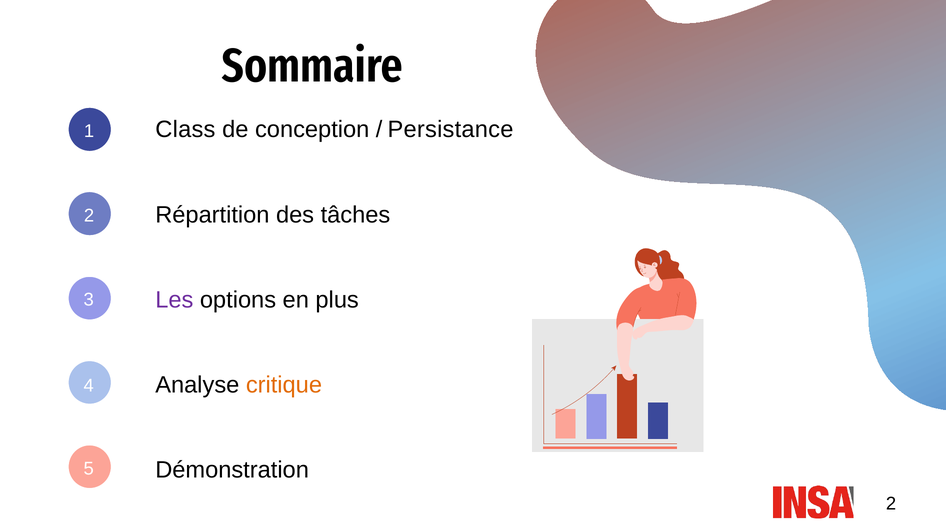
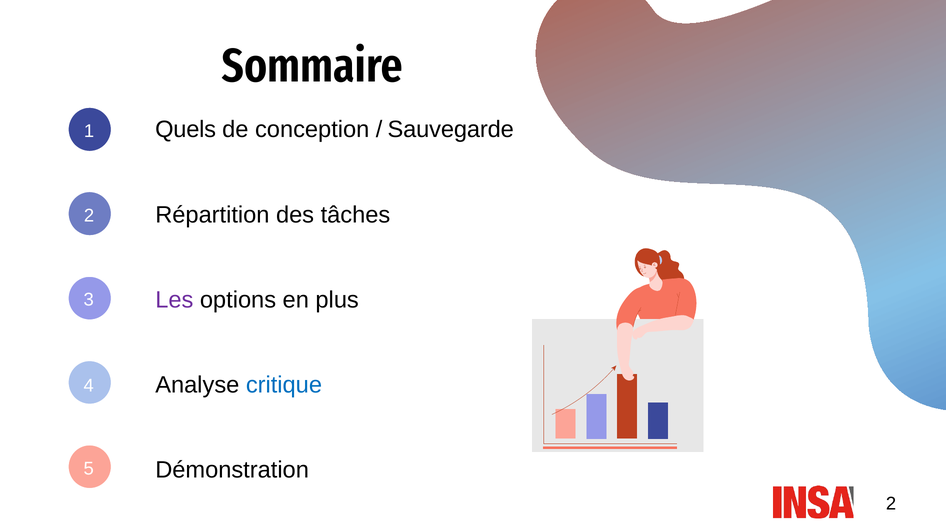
Class: Class -> Quels
Persistance: Persistance -> Sauvegarde
critique colour: orange -> blue
